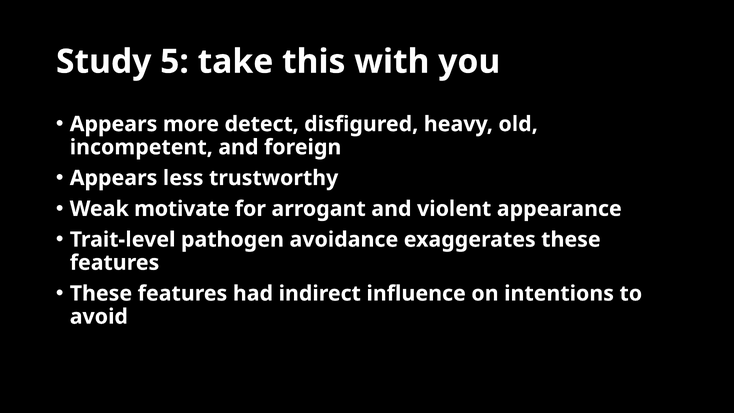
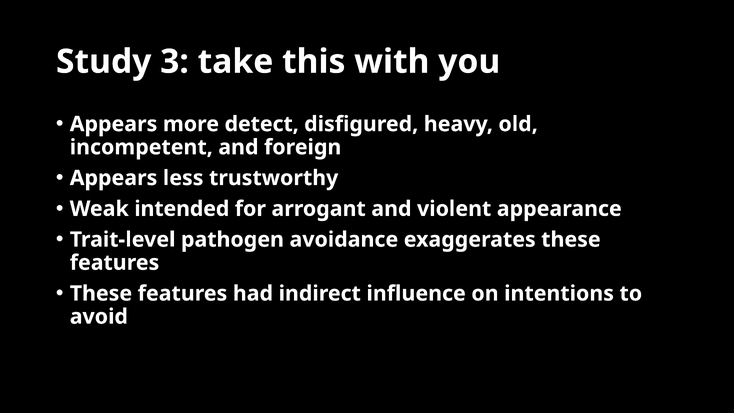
5: 5 -> 3
motivate: motivate -> intended
